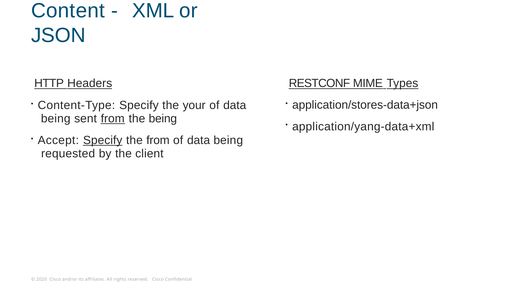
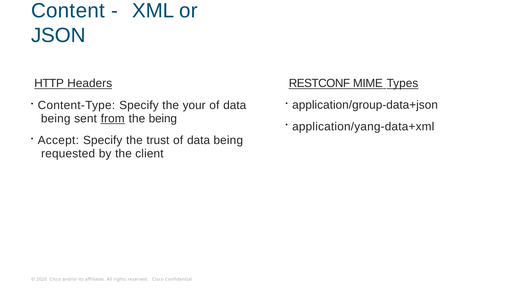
application/stores-data+json: application/stores-data+json -> application/group-data+json
Specify at (103, 140) underline: present -> none
the from: from -> trust
